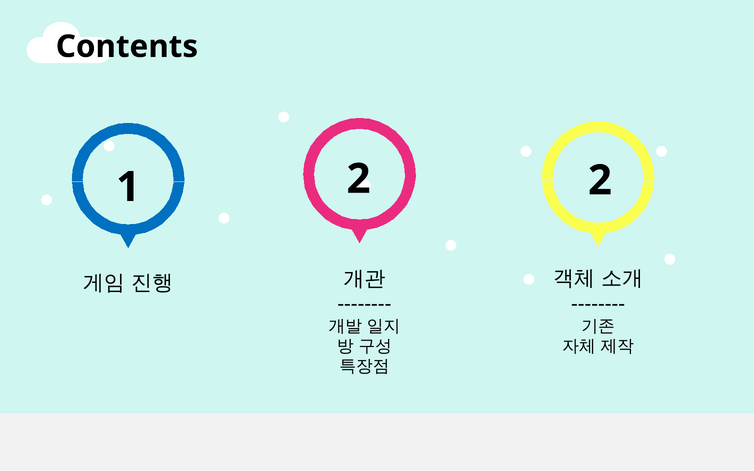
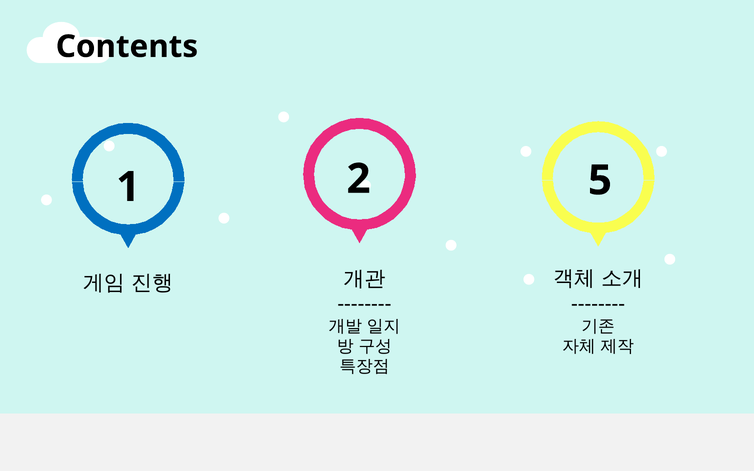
1 2: 2 -> 5
